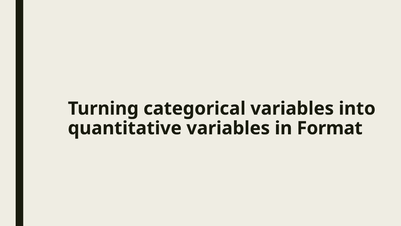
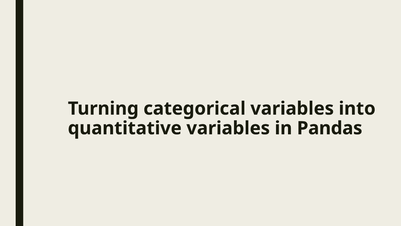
Format: Format -> Pandas
